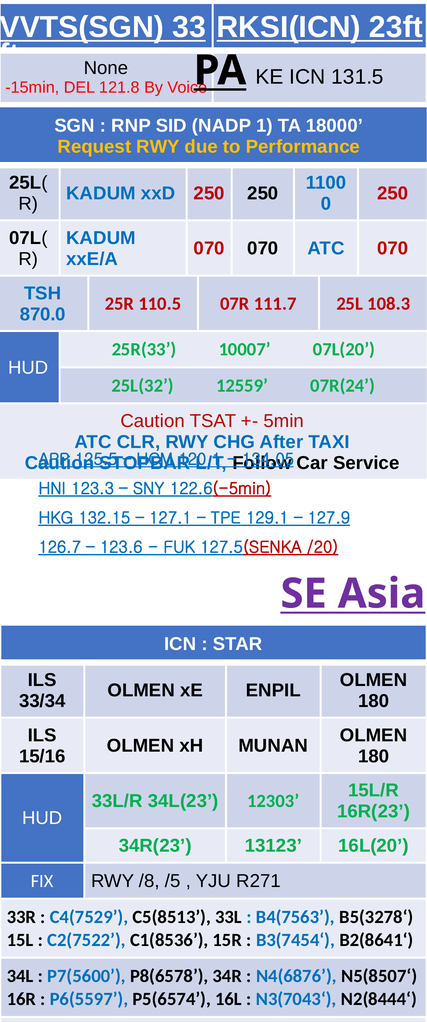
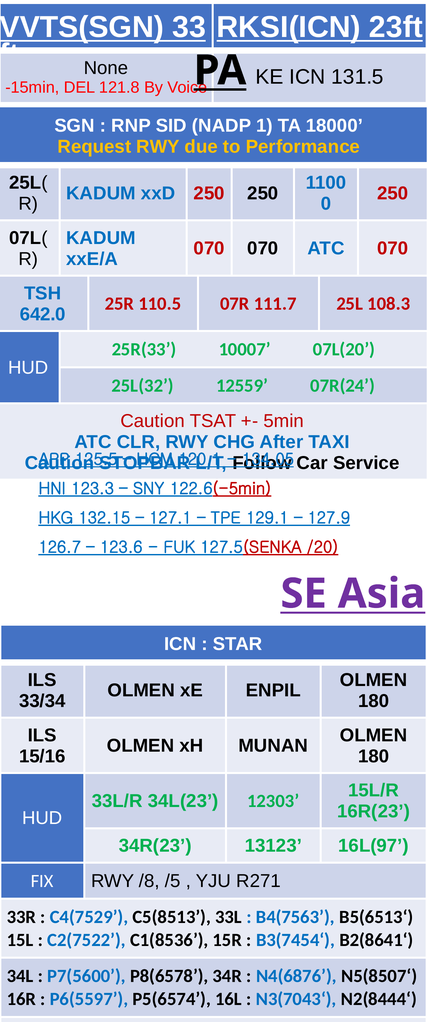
870.0: 870.0 -> 642.0
16L(20: 16L(20 -> 16L(97
B5(3278‘: B5(3278‘ -> B5(6513‘
